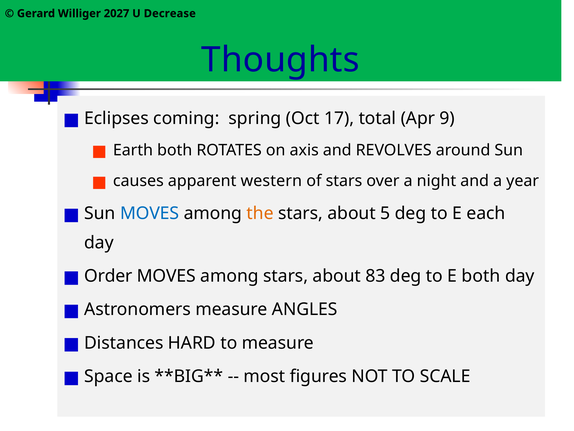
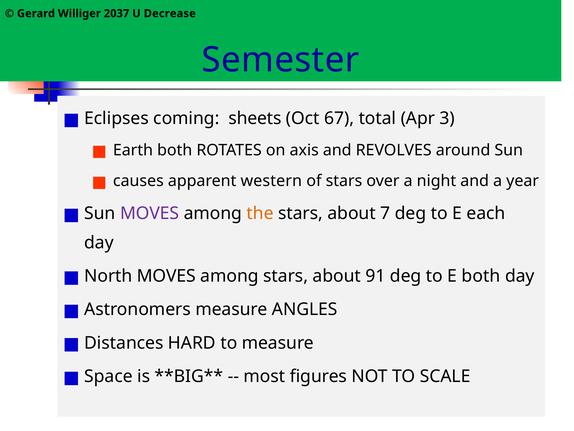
2027: 2027 -> 2037
Thoughts: Thoughts -> Semester
spring: spring -> sheets
17: 17 -> 67
9: 9 -> 3
MOVES at (150, 213) colour: blue -> purple
5: 5 -> 7
Order: Order -> North
83: 83 -> 91
